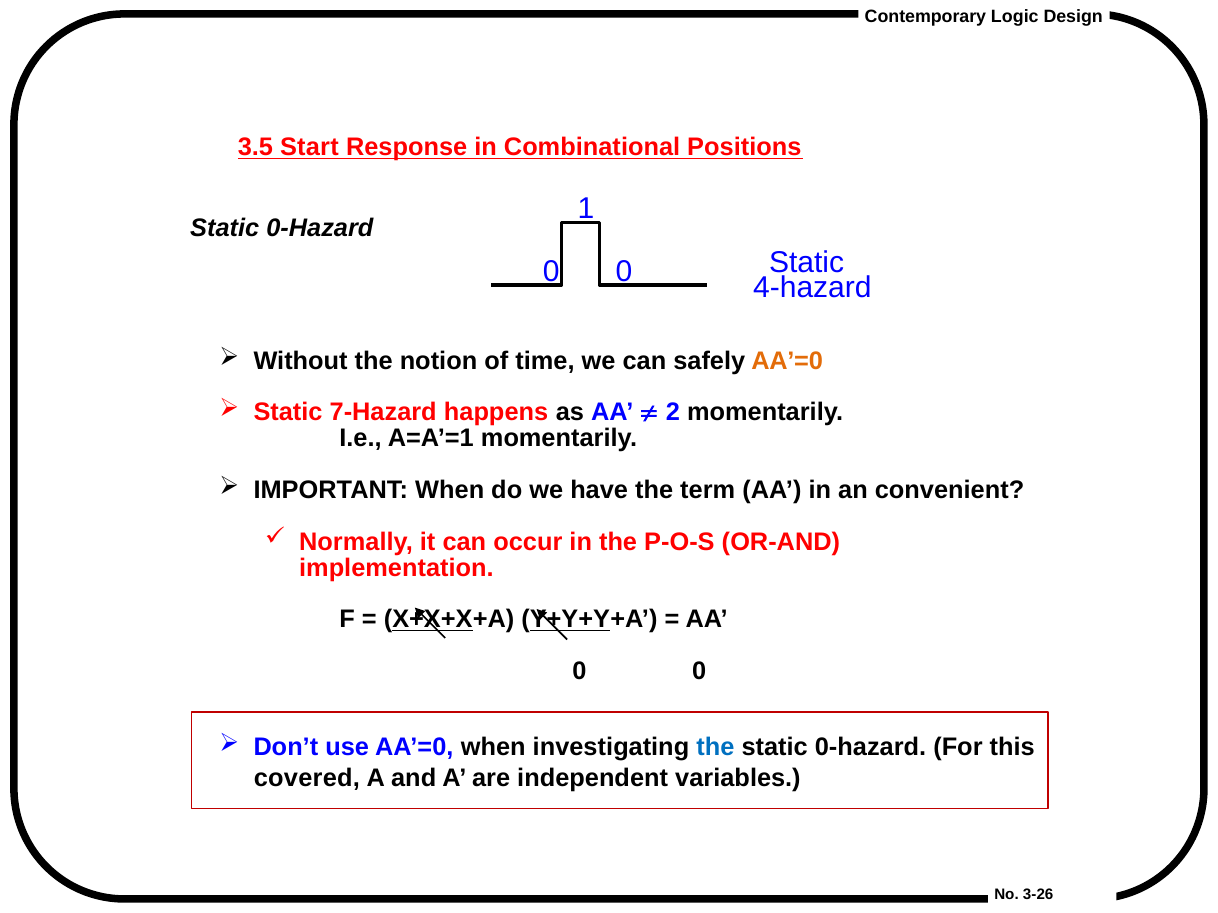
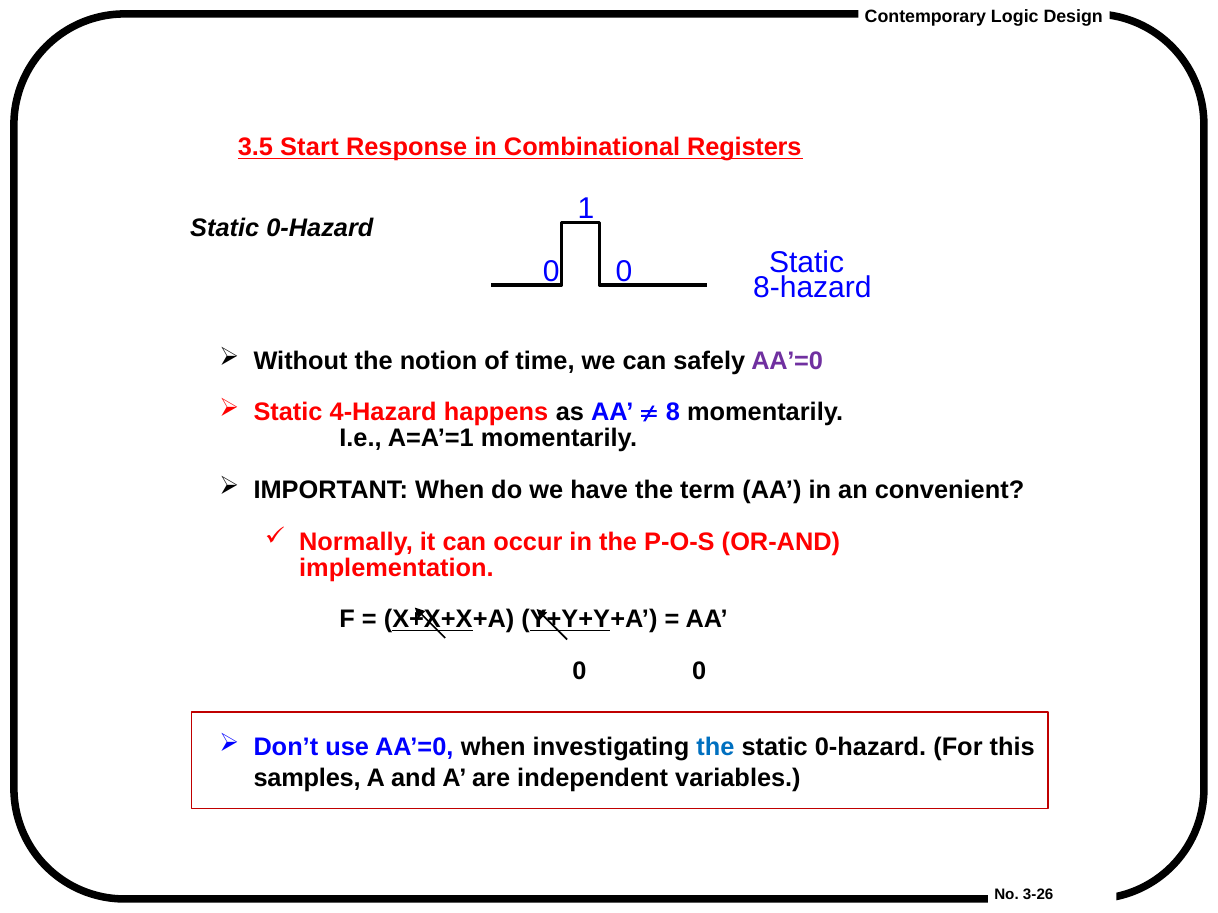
Positions: Positions -> Registers
4-hazard: 4-hazard -> 8-hazard
AA’=0 at (787, 361) colour: orange -> purple
7-Hazard: 7-Hazard -> 4-Hazard
2: 2 -> 8
covered: covered -> samples
